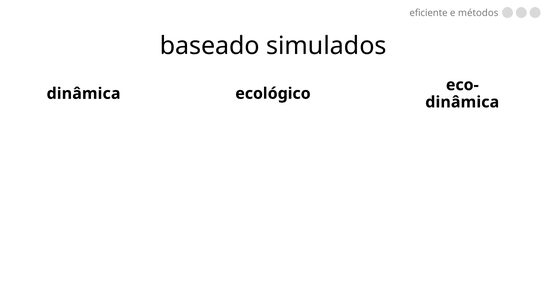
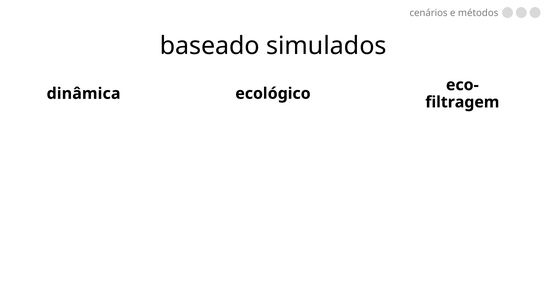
eficiente: eficiente -> cenários
dinâmica at (462, 102): dinâmica -> filtragem
